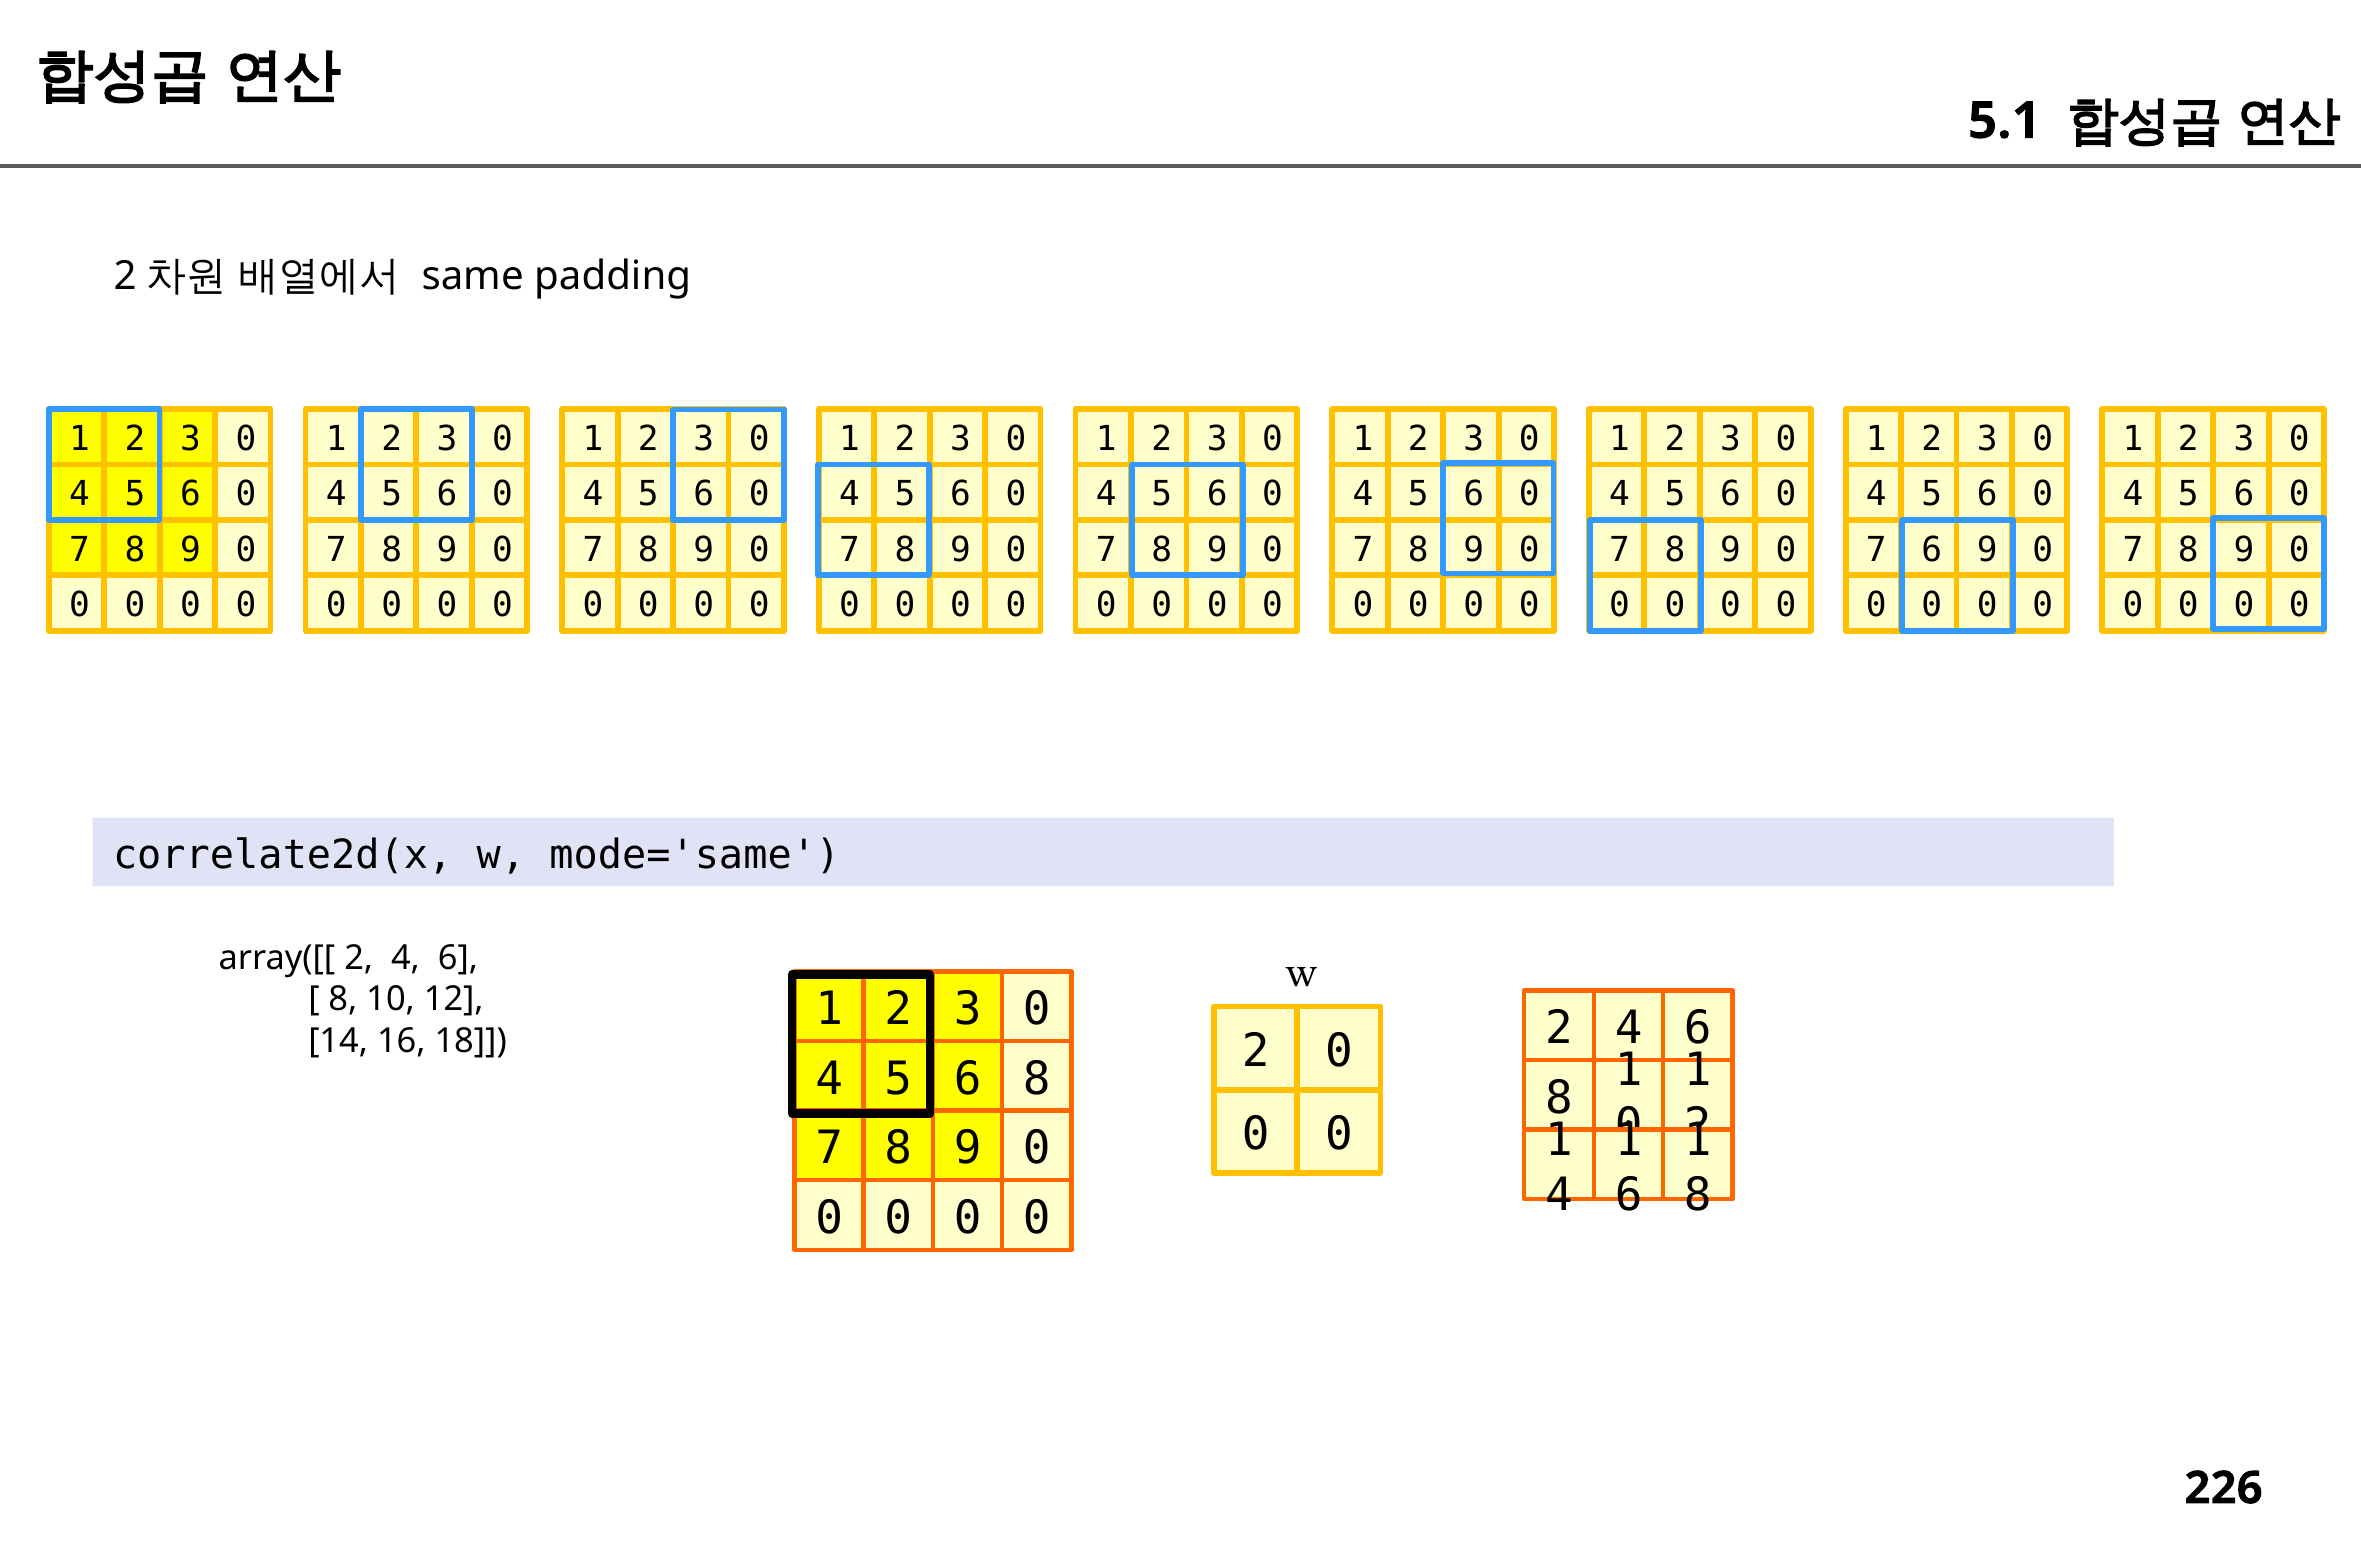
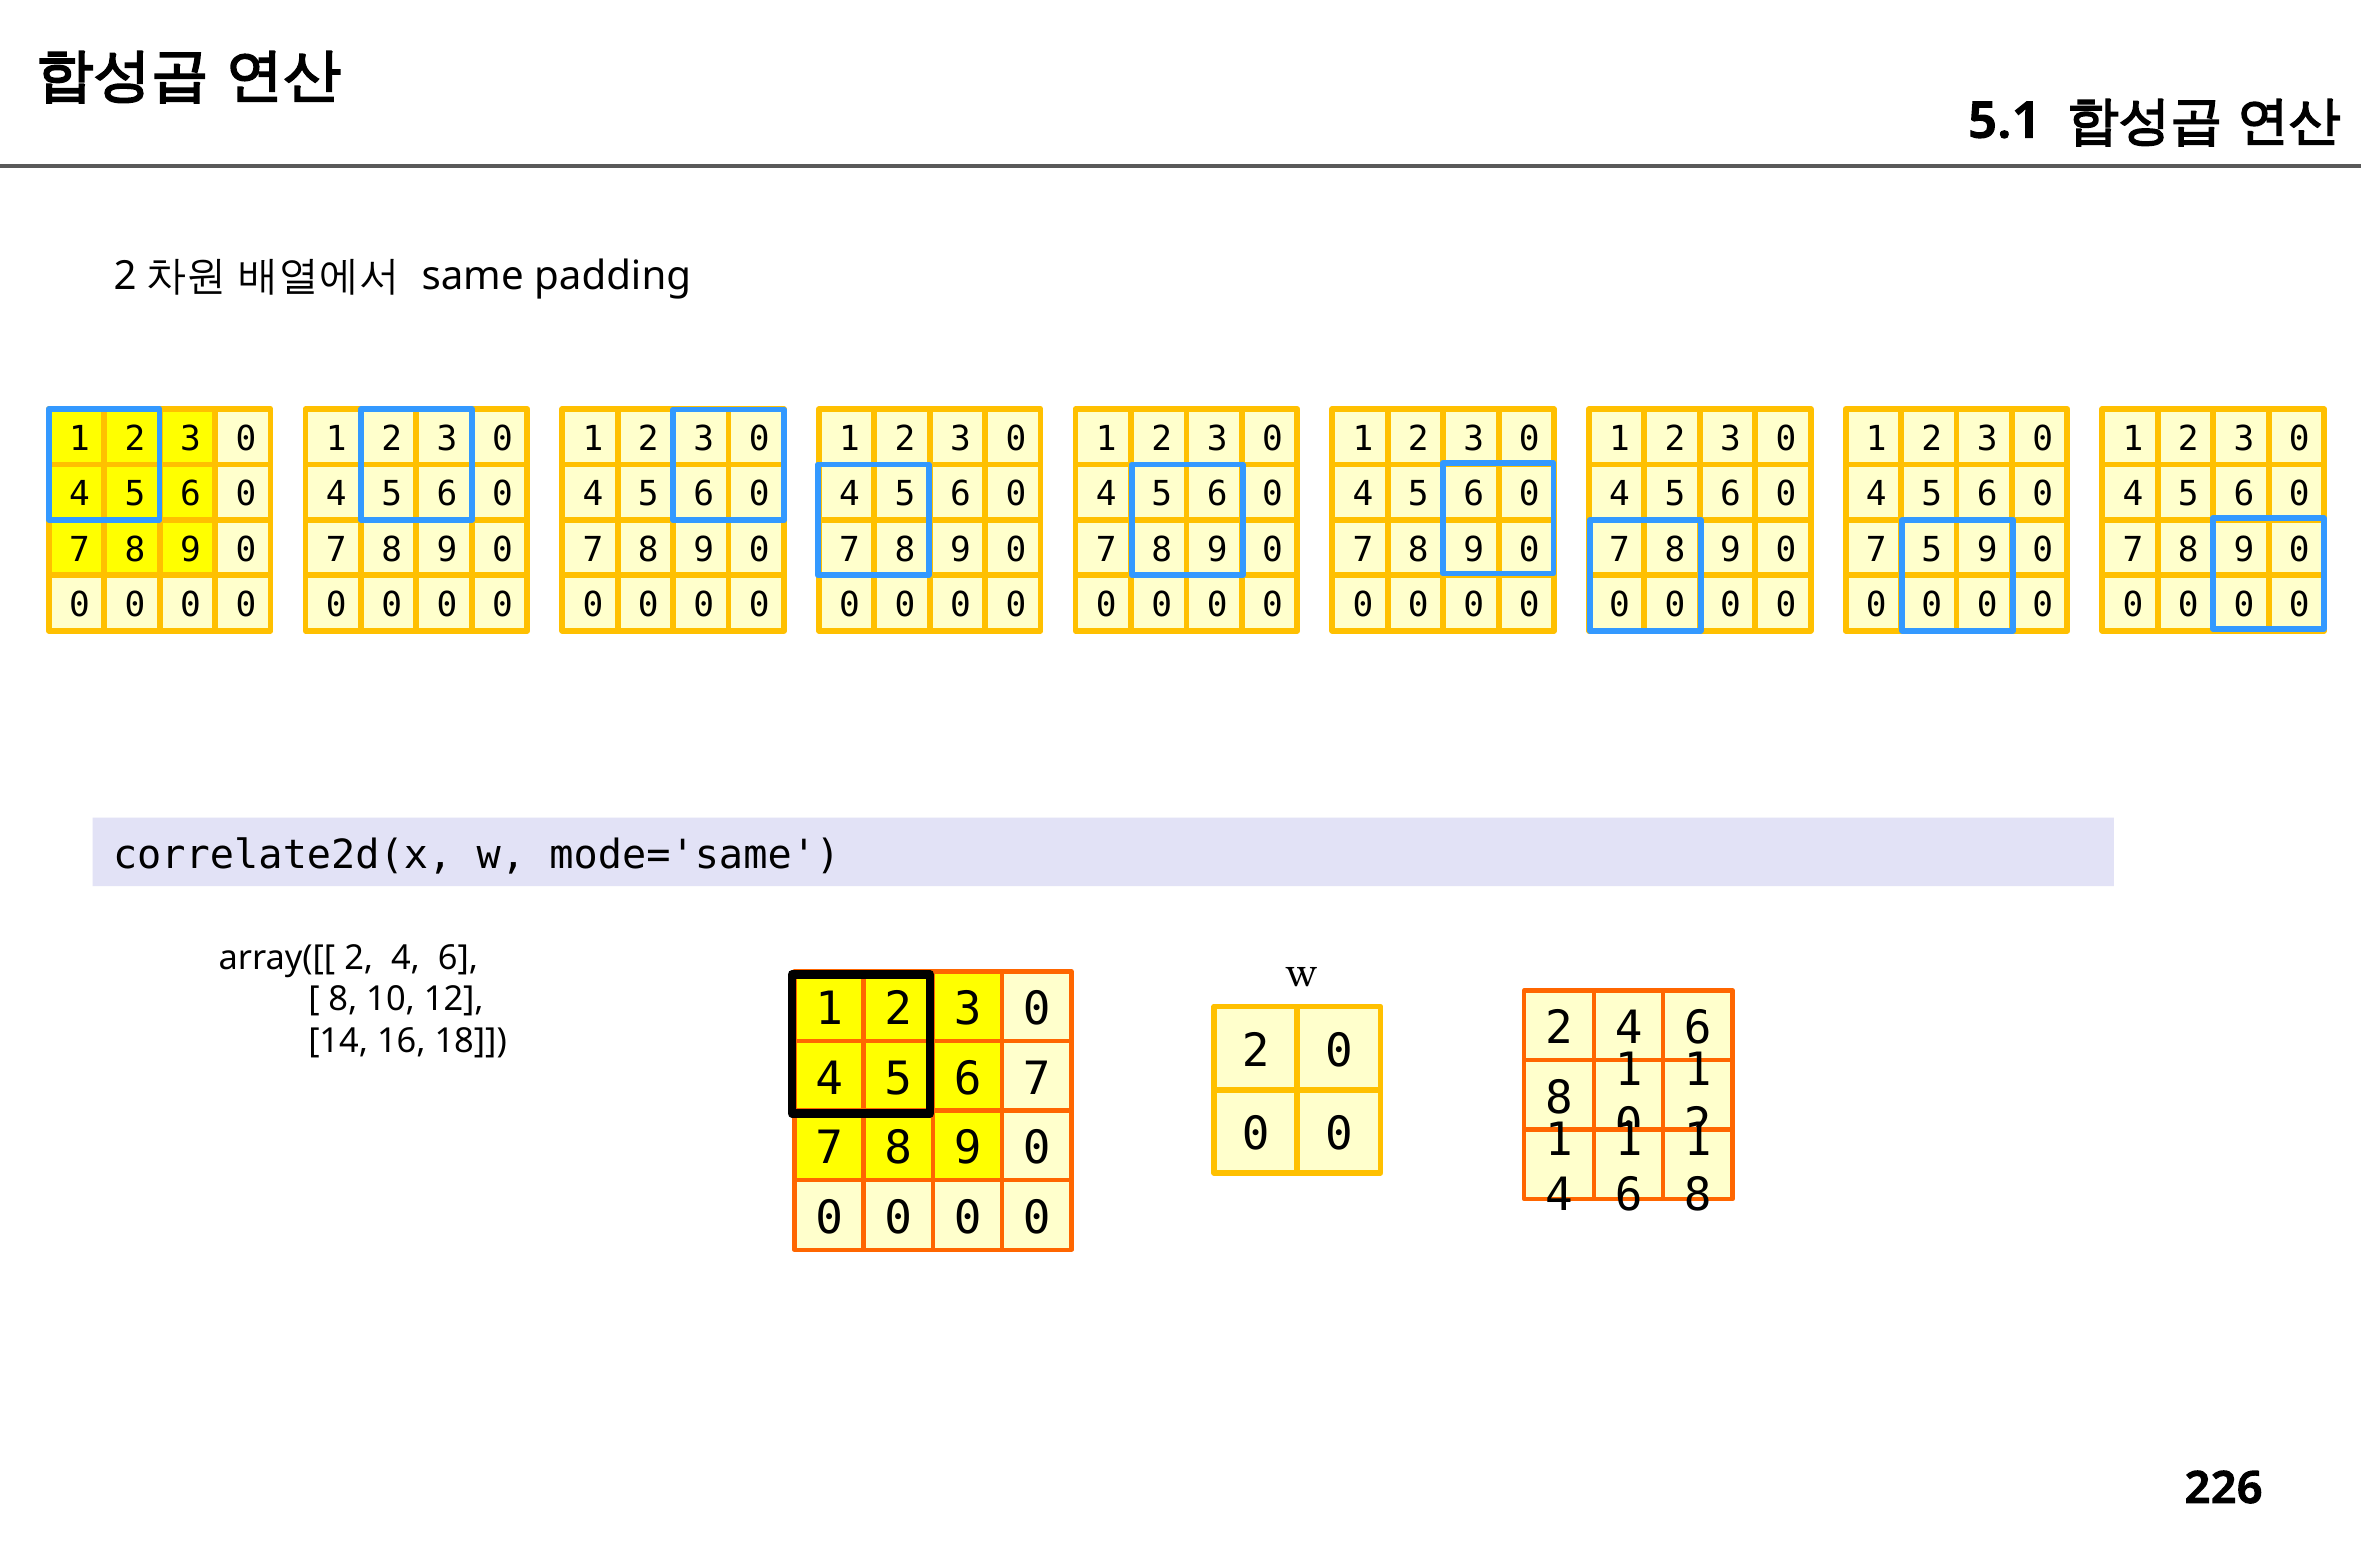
7 6: 6 -> 5
8 at (1037, 1079): 8 -> 7
